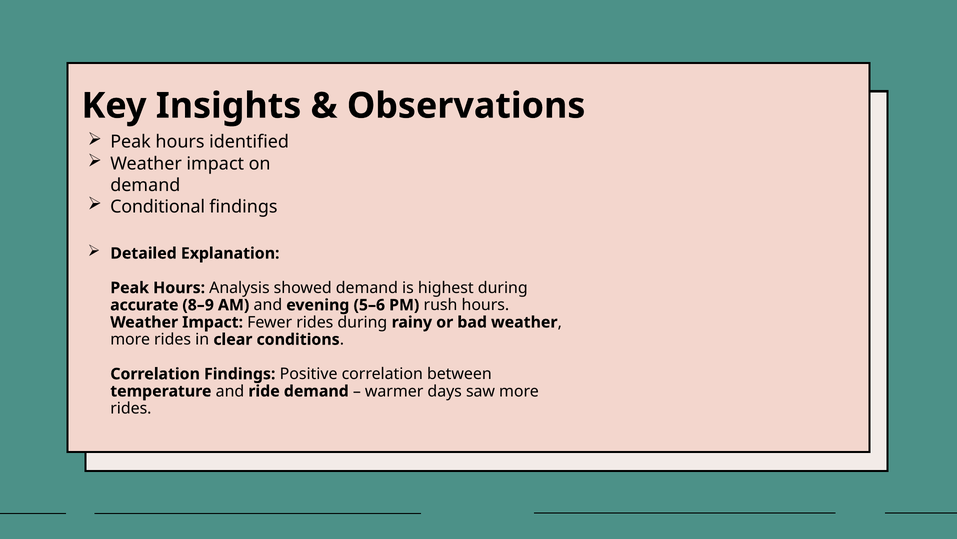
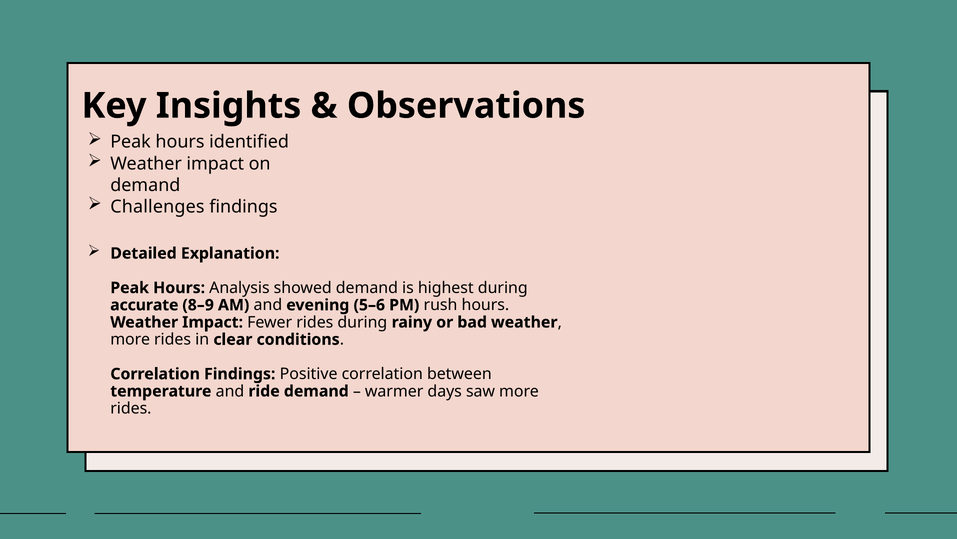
Conditional: Conditional -> Challenges
